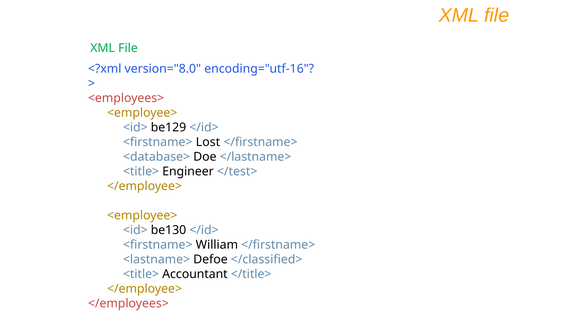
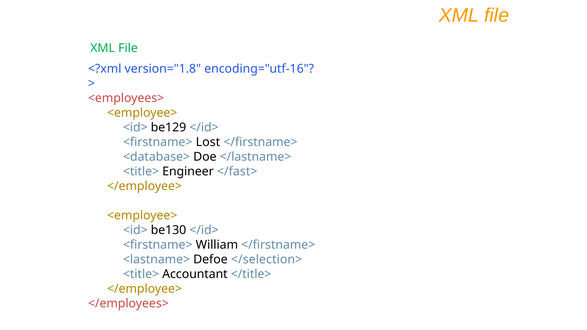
version="8.0: version="8.0 -> version="1.8
</test>: </test> -> </fast>
</classified>: </classified> -> </selection>
